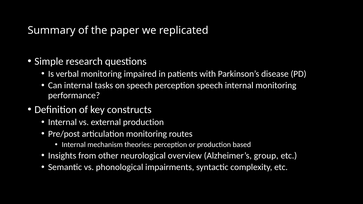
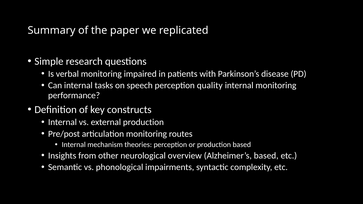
perception speech: speech -> quality
Alzheimer’s group: group -> based
